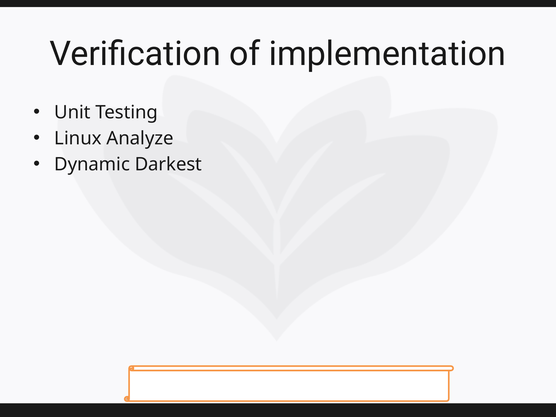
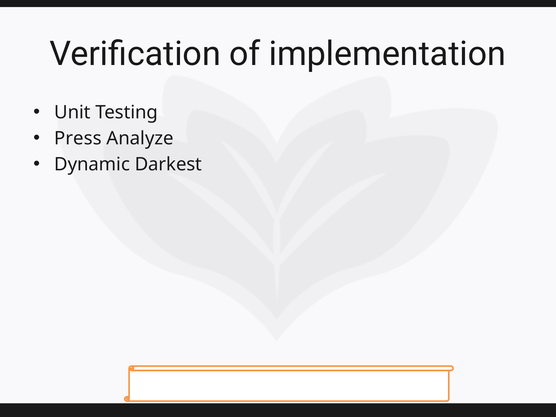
Linux: Linux -> Press
